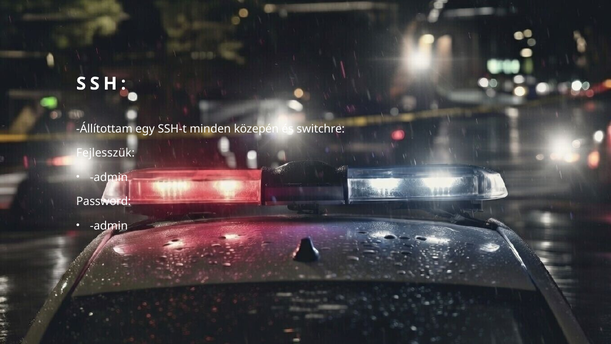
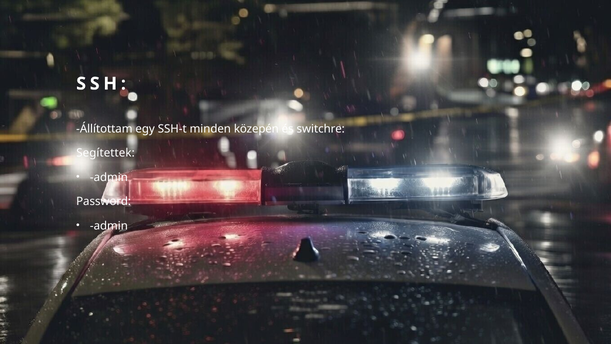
Fejlesszük: Fejlesszük -> Segítettek
